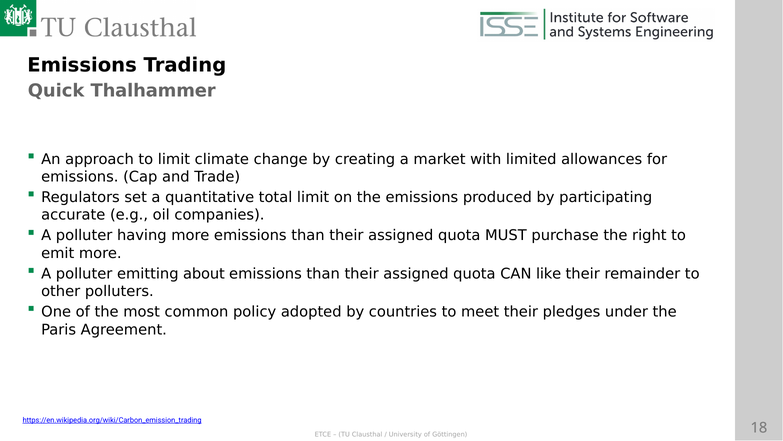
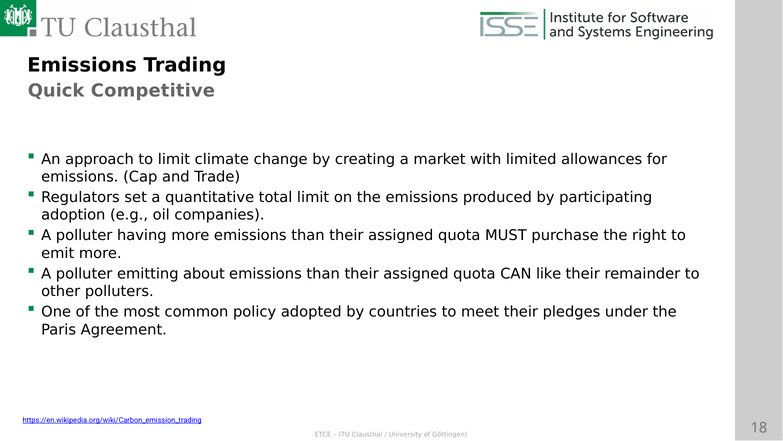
Thalhammer: Thalhammer -> Competitive
accurate: accurate -> adoption
